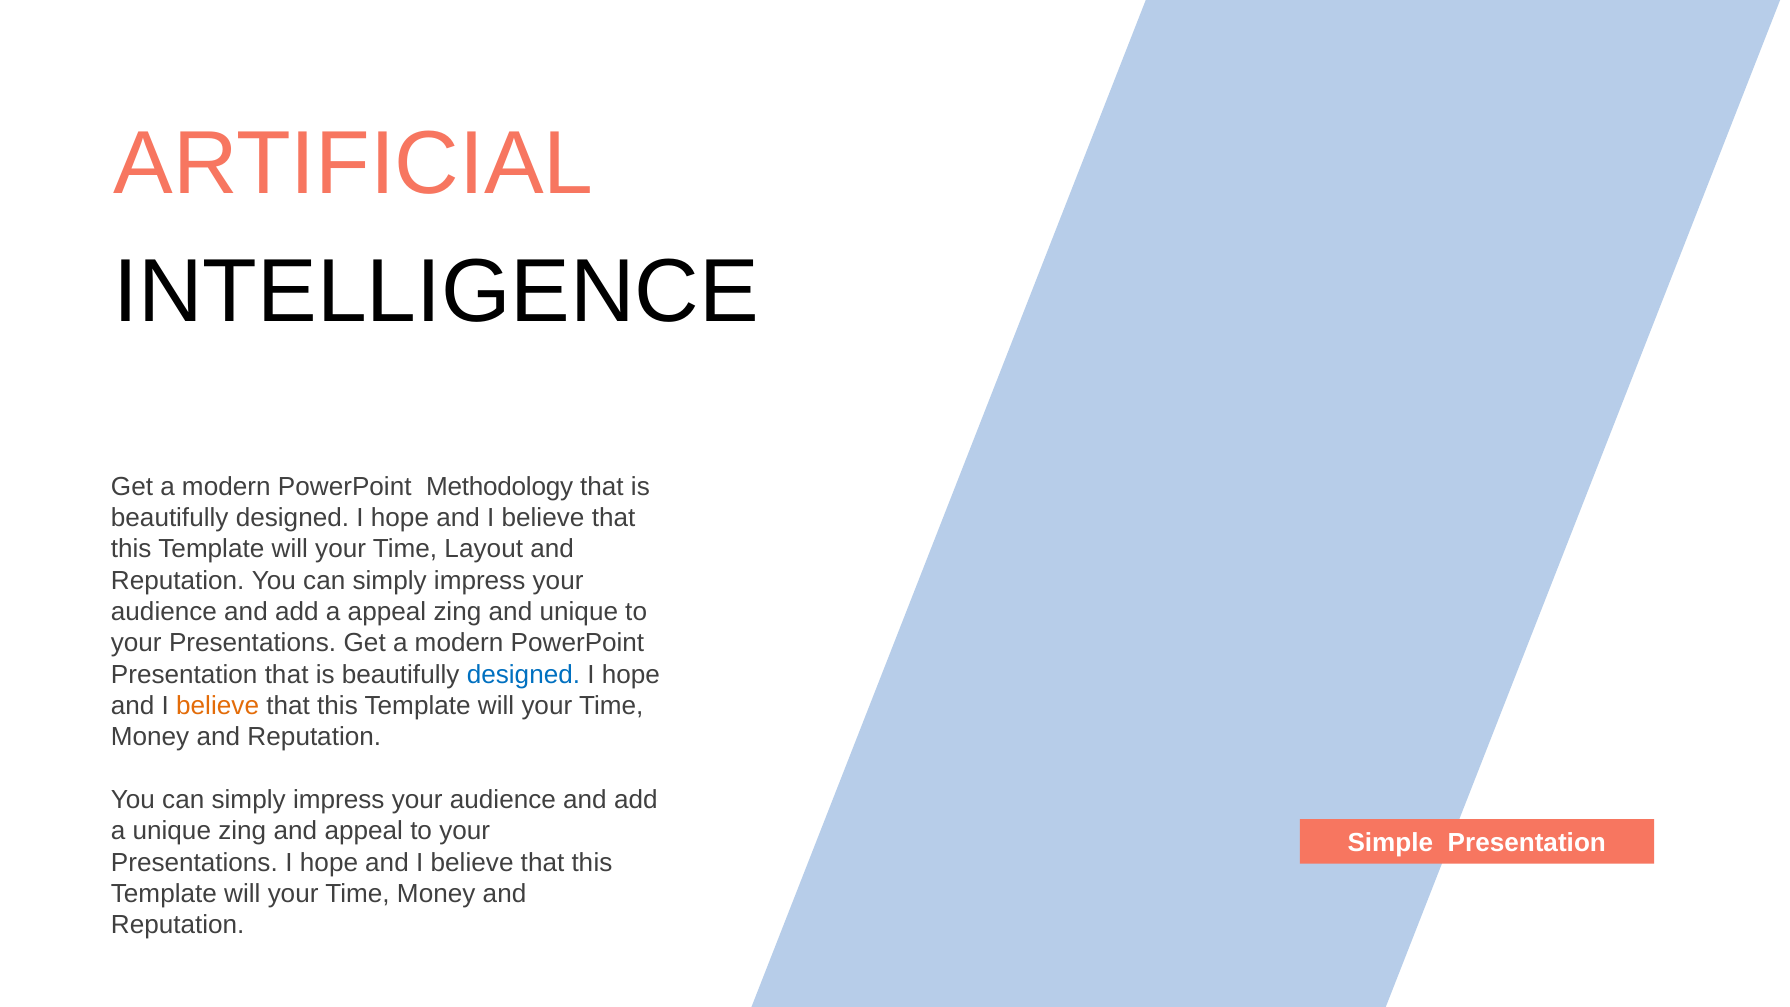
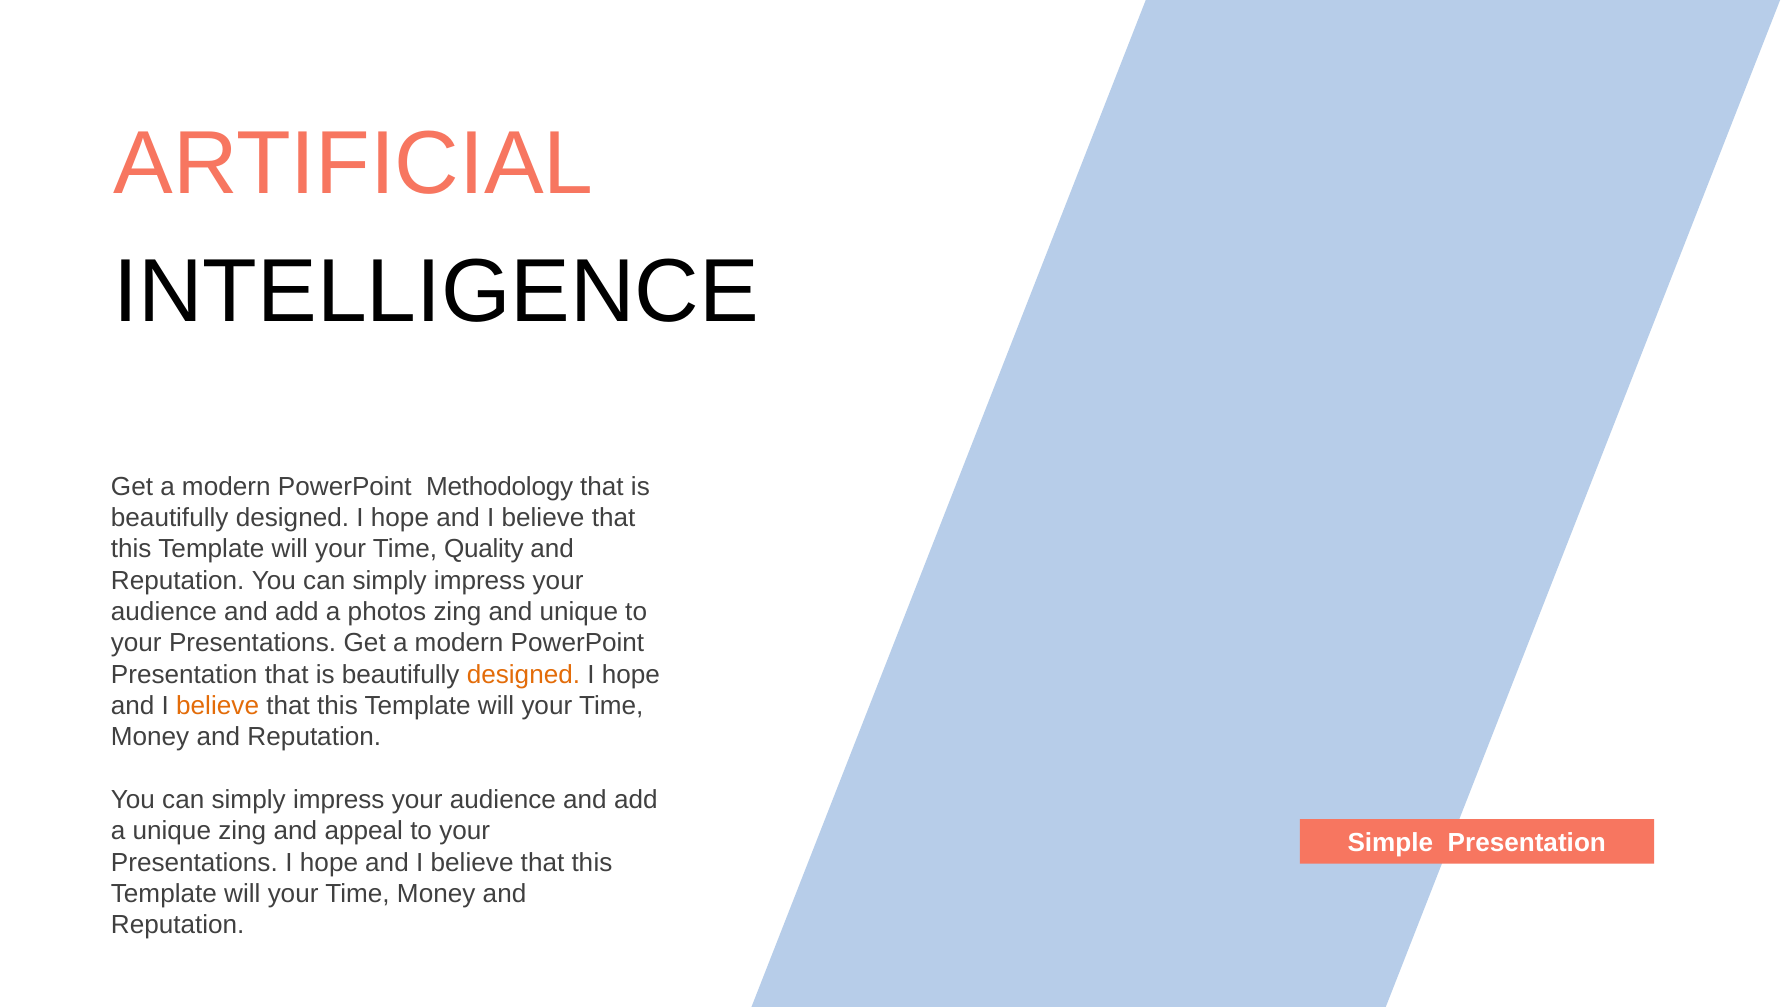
Layout: Layout -> Quality
a appeal: appeal -> photos
designed at (523, 675) colour: blue -> orange
